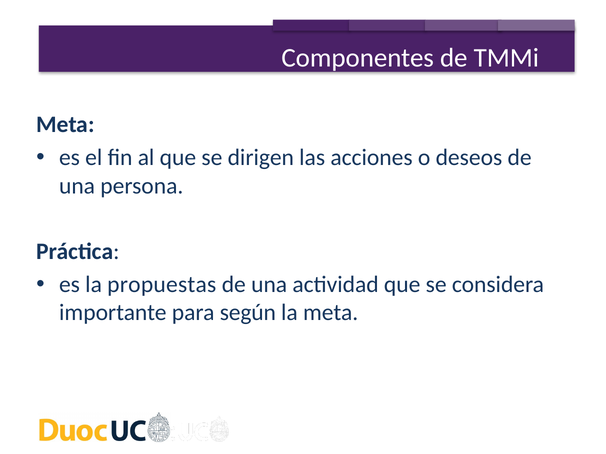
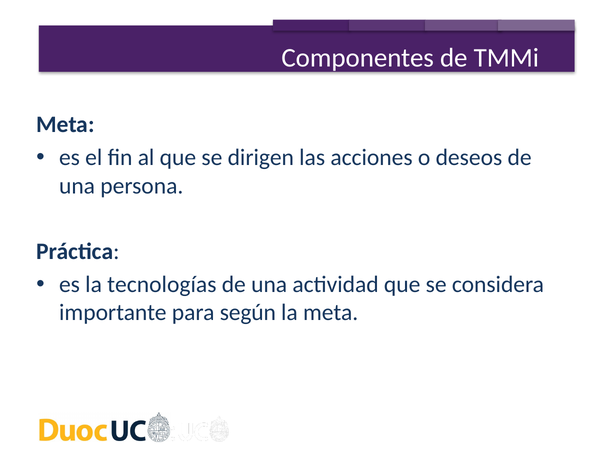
propuestas: propuestas -> tecnologías
